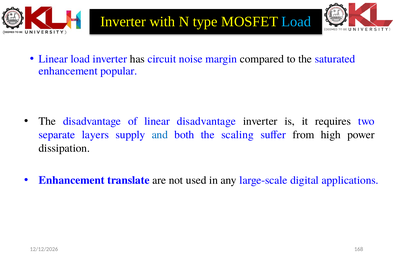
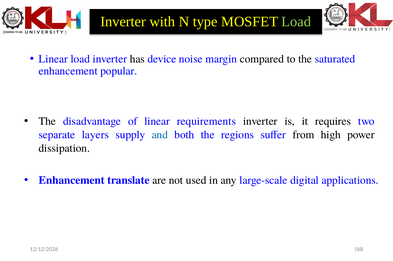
Load at (296, 22) colour: light blue -> light green
circuit: circuit -> device
linear disadvantage: disadvantage -> requirements
scaling: scaling -> regions
